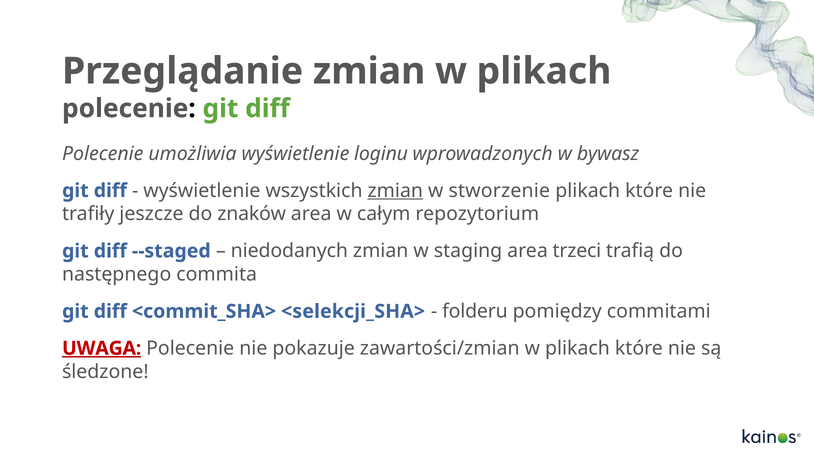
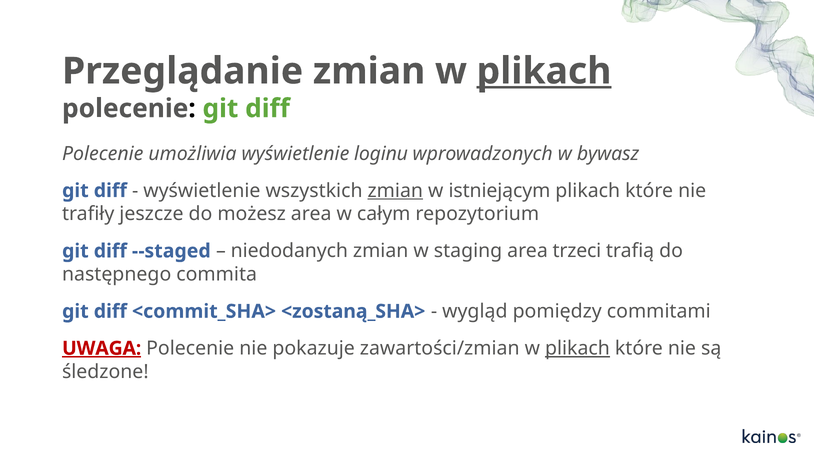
plikach at (544, 71) underline: none -> present
stworzenie: stworzenie -> istniejącym
znaków: znaków -> możesz
<selekcji_SHA>: <selekcji_SHA> -> <zostaną_SHA>
folderu: folderu -> wygląd
plikach at (577, 348) underline: none -> present
